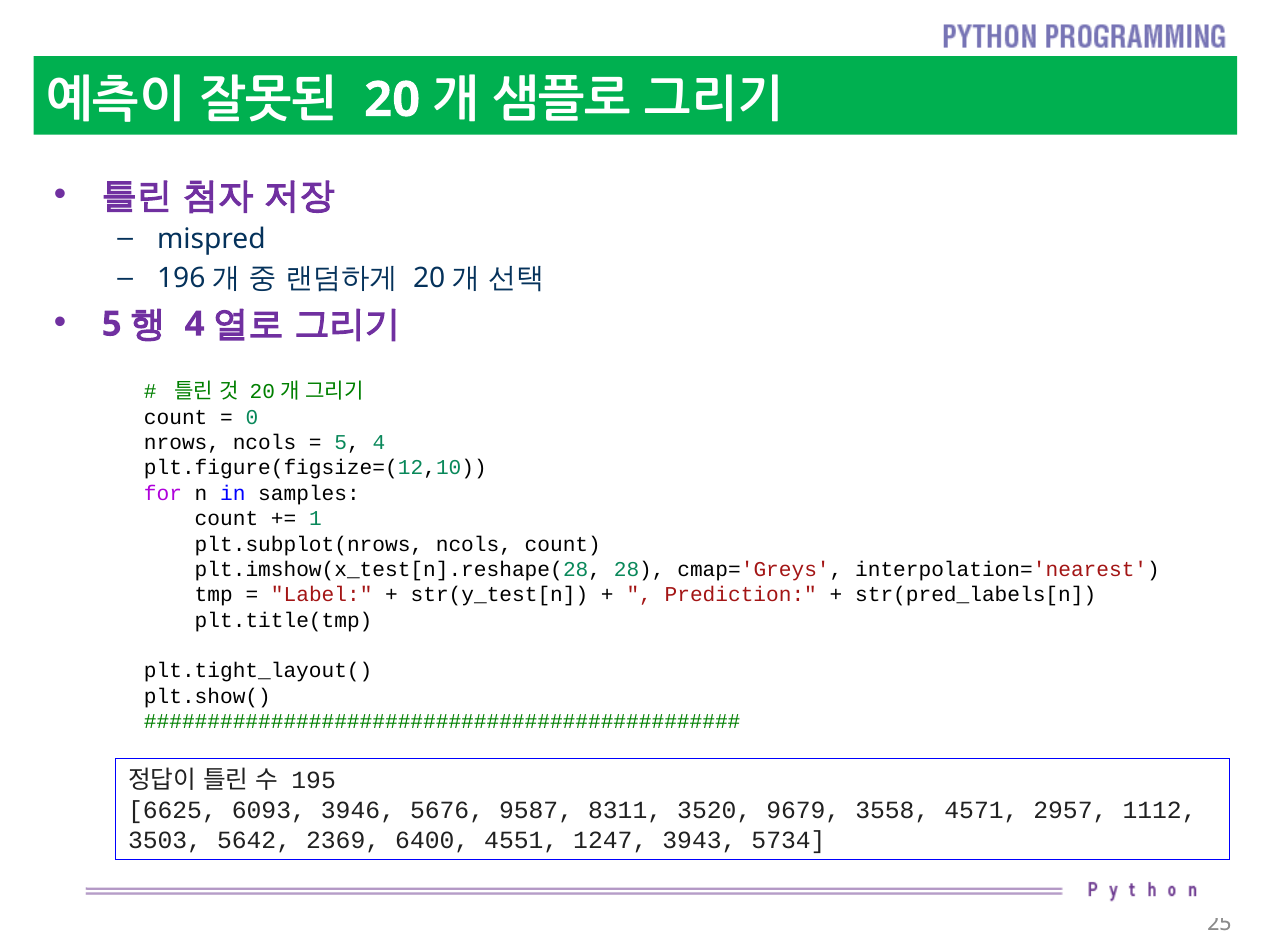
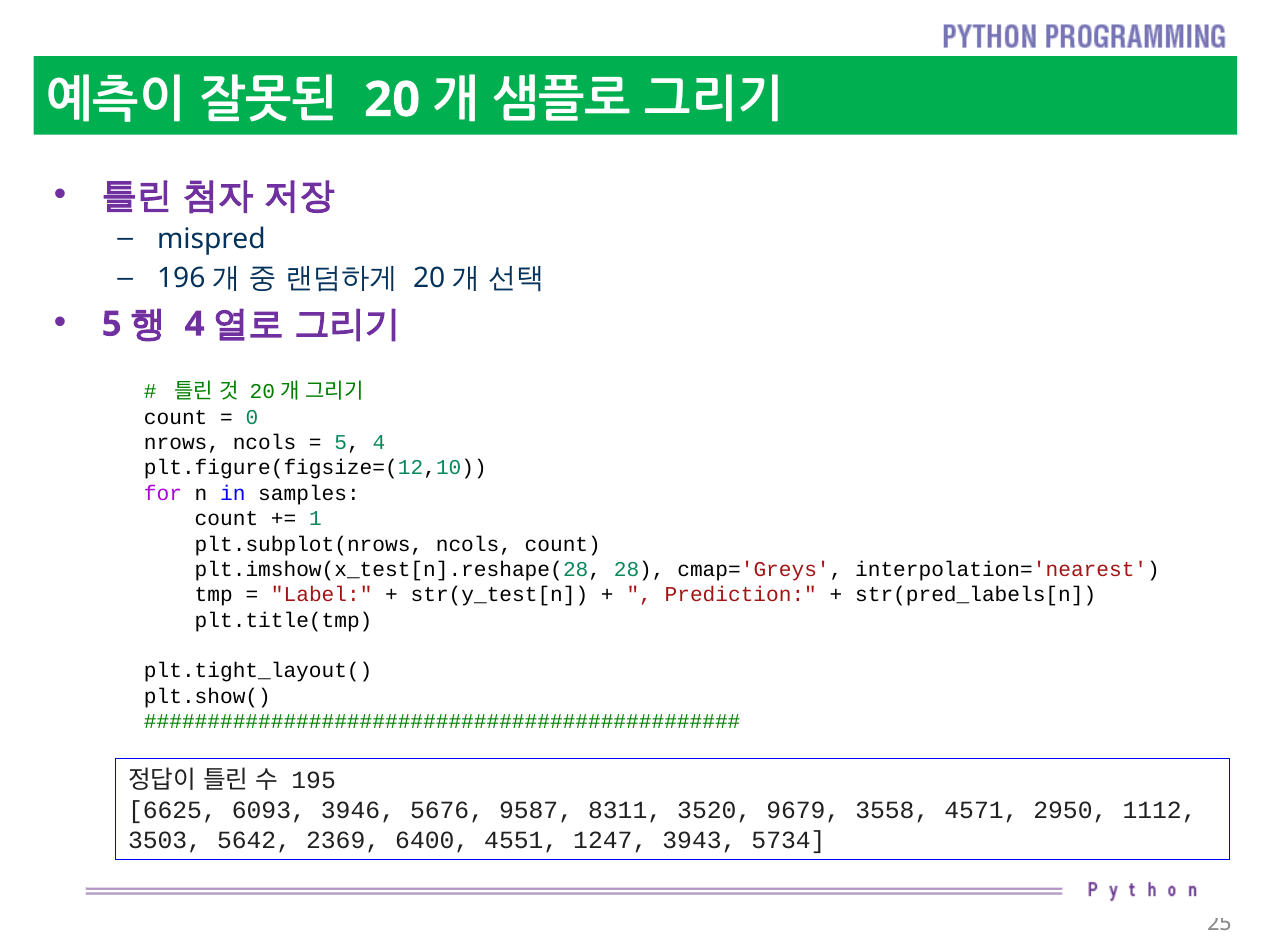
2957: 2957 -> 2950
